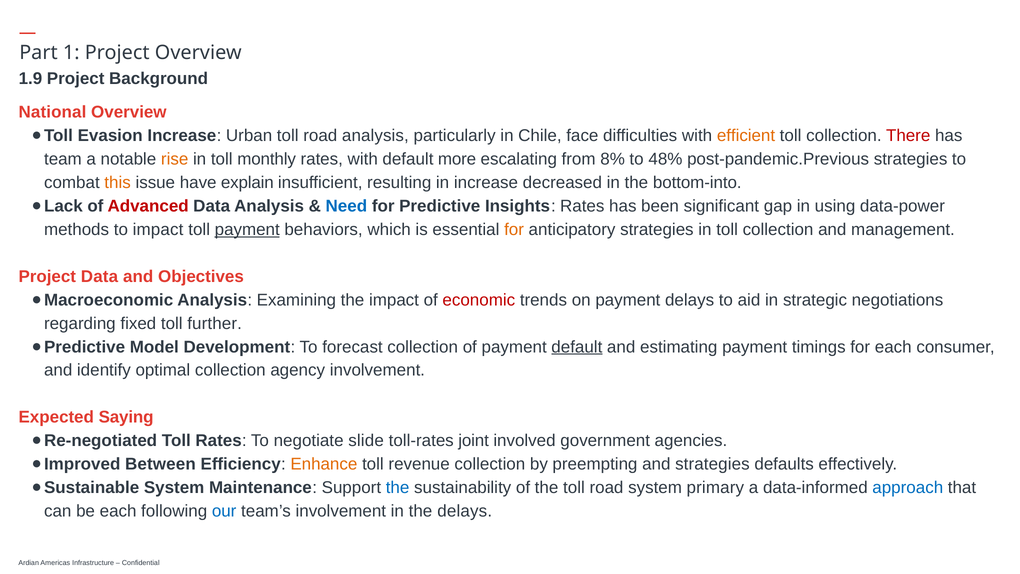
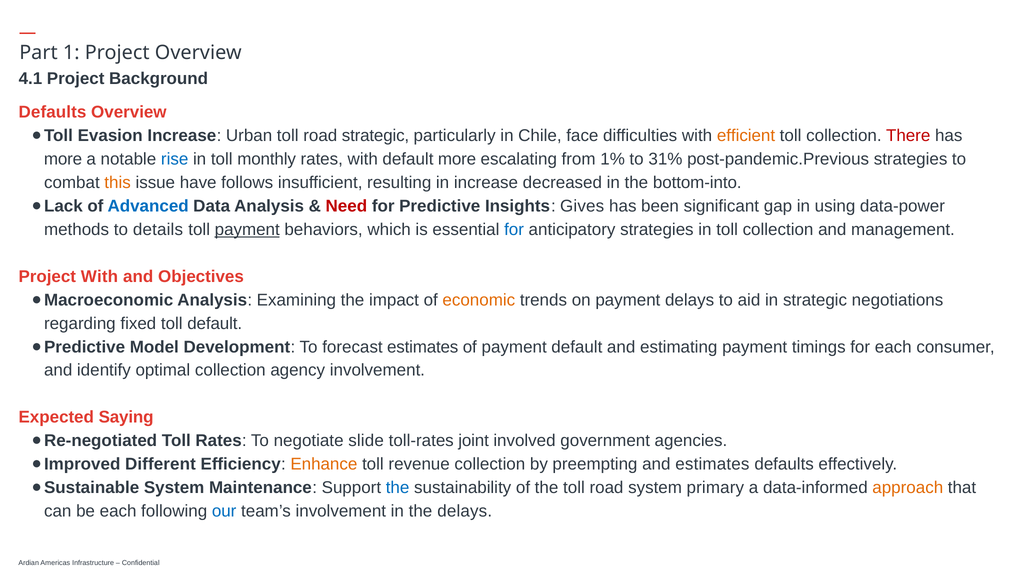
1.9: 1.9 -> 4.1
National at (52, 112): National -> Defaults
road analysis: analysis -> strategic
team at (63, 159): team -> more
rise colour: orange -> blue
8%: 8% -> 1%
48%: 48% -> 31%
explain: explain -> follows
Advanced colour: red -> blue
Need colour: blue -> red
Insights Rates: Rates -> Gives
to impact: impact -> details
for at (514, 230) colour: orange -> blue
Project Data: Data -> With
economic colour: red -> orange
toll further: further -> default
forecast collection: collection -> estimates
default at (577, 347) underline: present -> none
Between: Between -> Different
and strategies: strategies -> estimates
approach colour: blue -> orange
